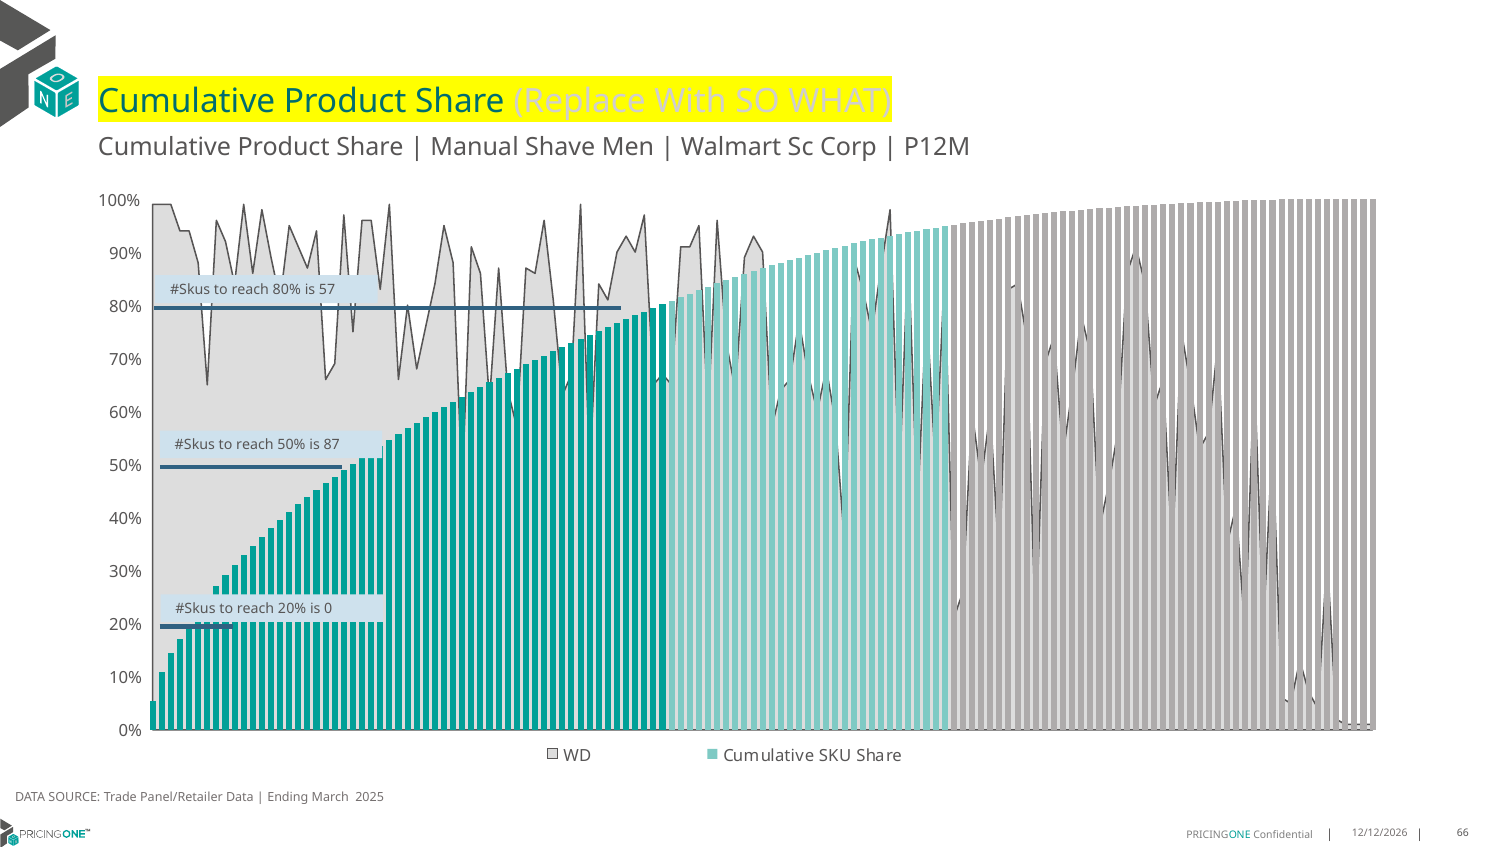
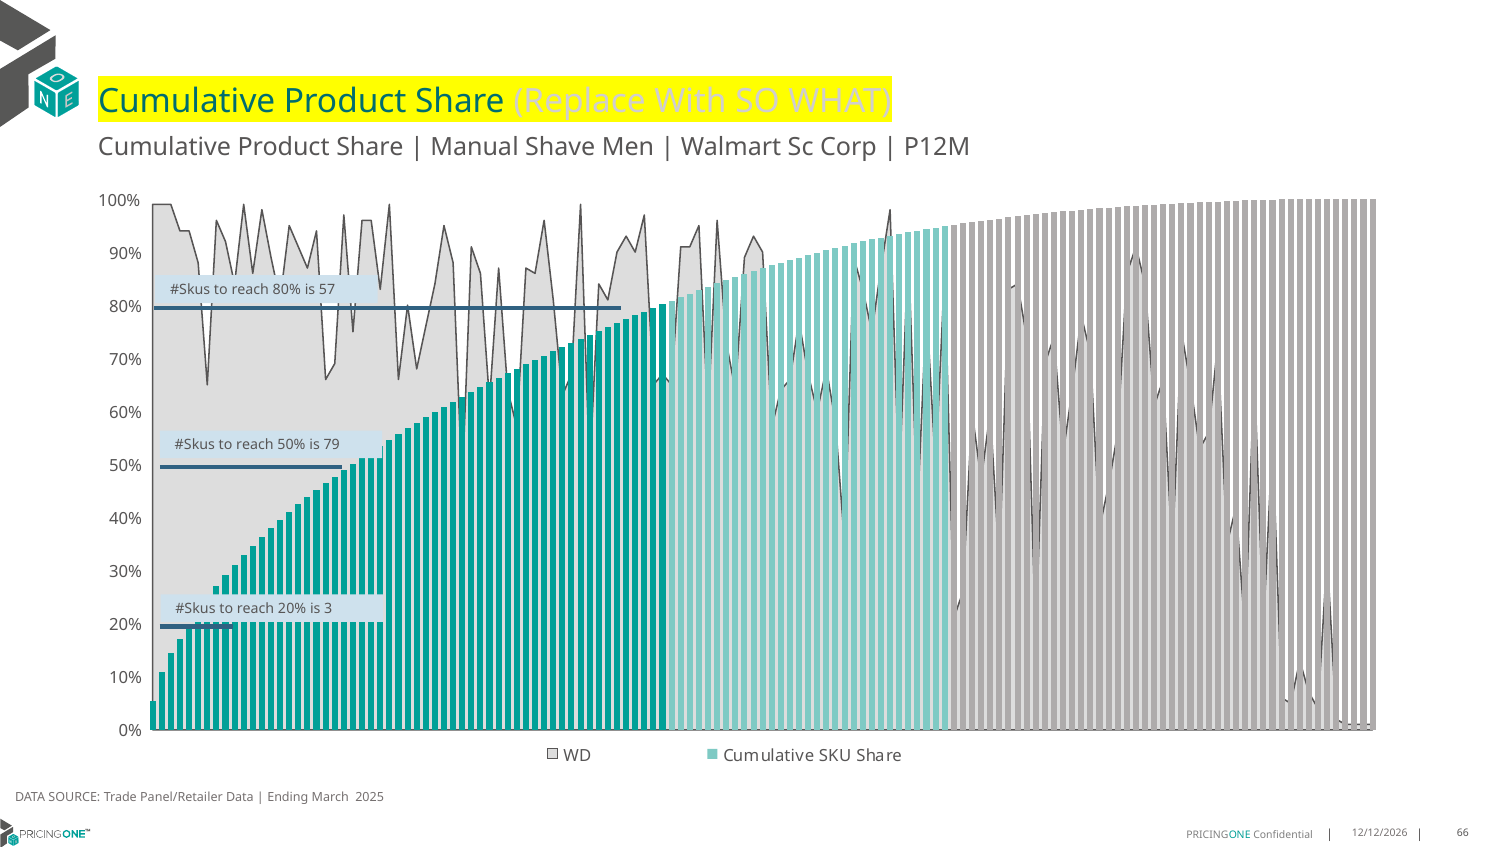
87: 87 -> 79
0: 0 -> 3
